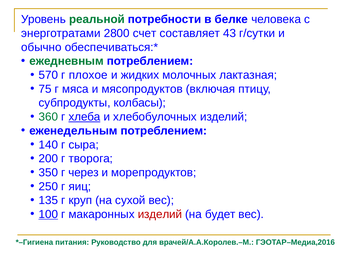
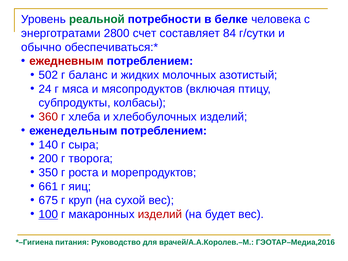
43: 43 -> 84
ежедневным colour: green -> red
570: 570 -> 502
плохое: плохое -> баланс
лактазная: лактазная -> азотистый
75: 75 -> 24
360 colour: green -> red
хлеба underline: present -> none
через: через -> роста
250: 250 -> 661
135: 135 -> 675
